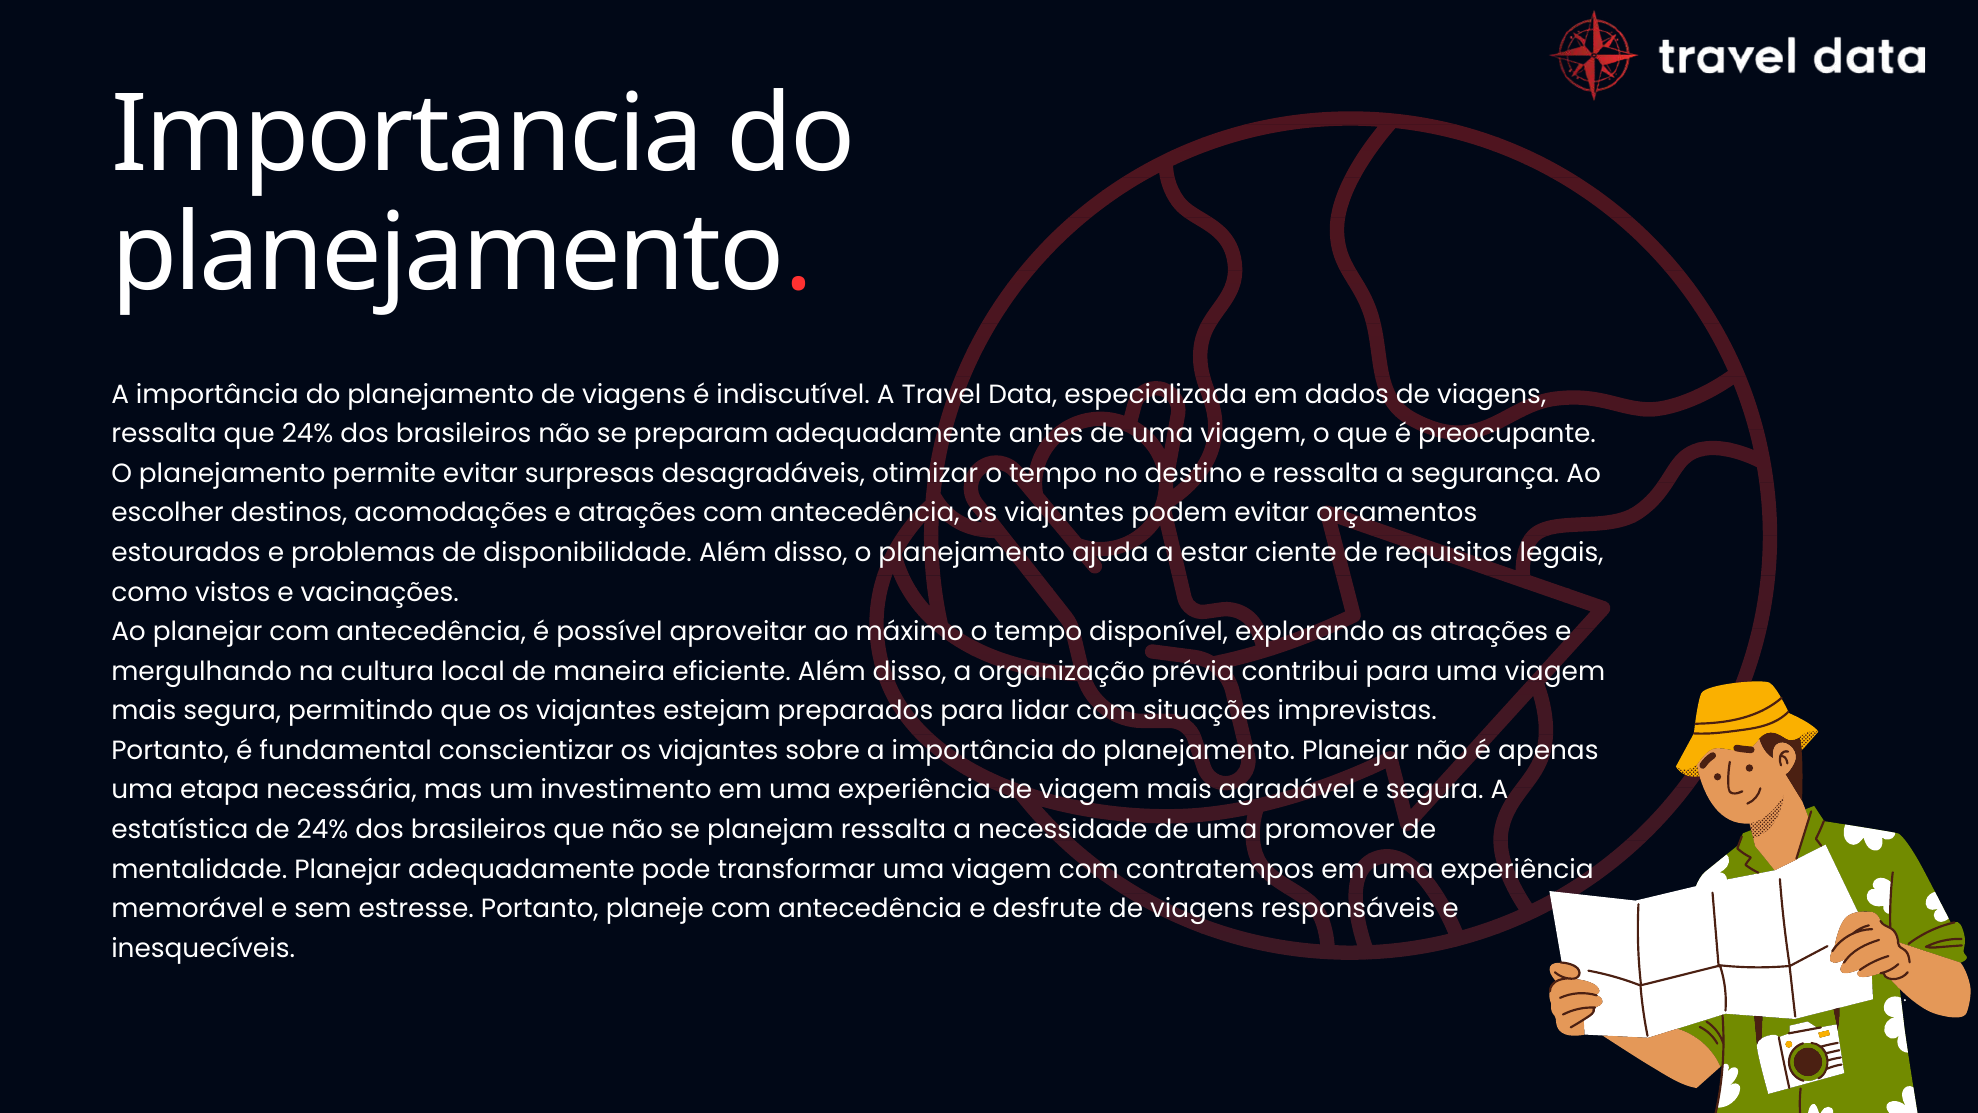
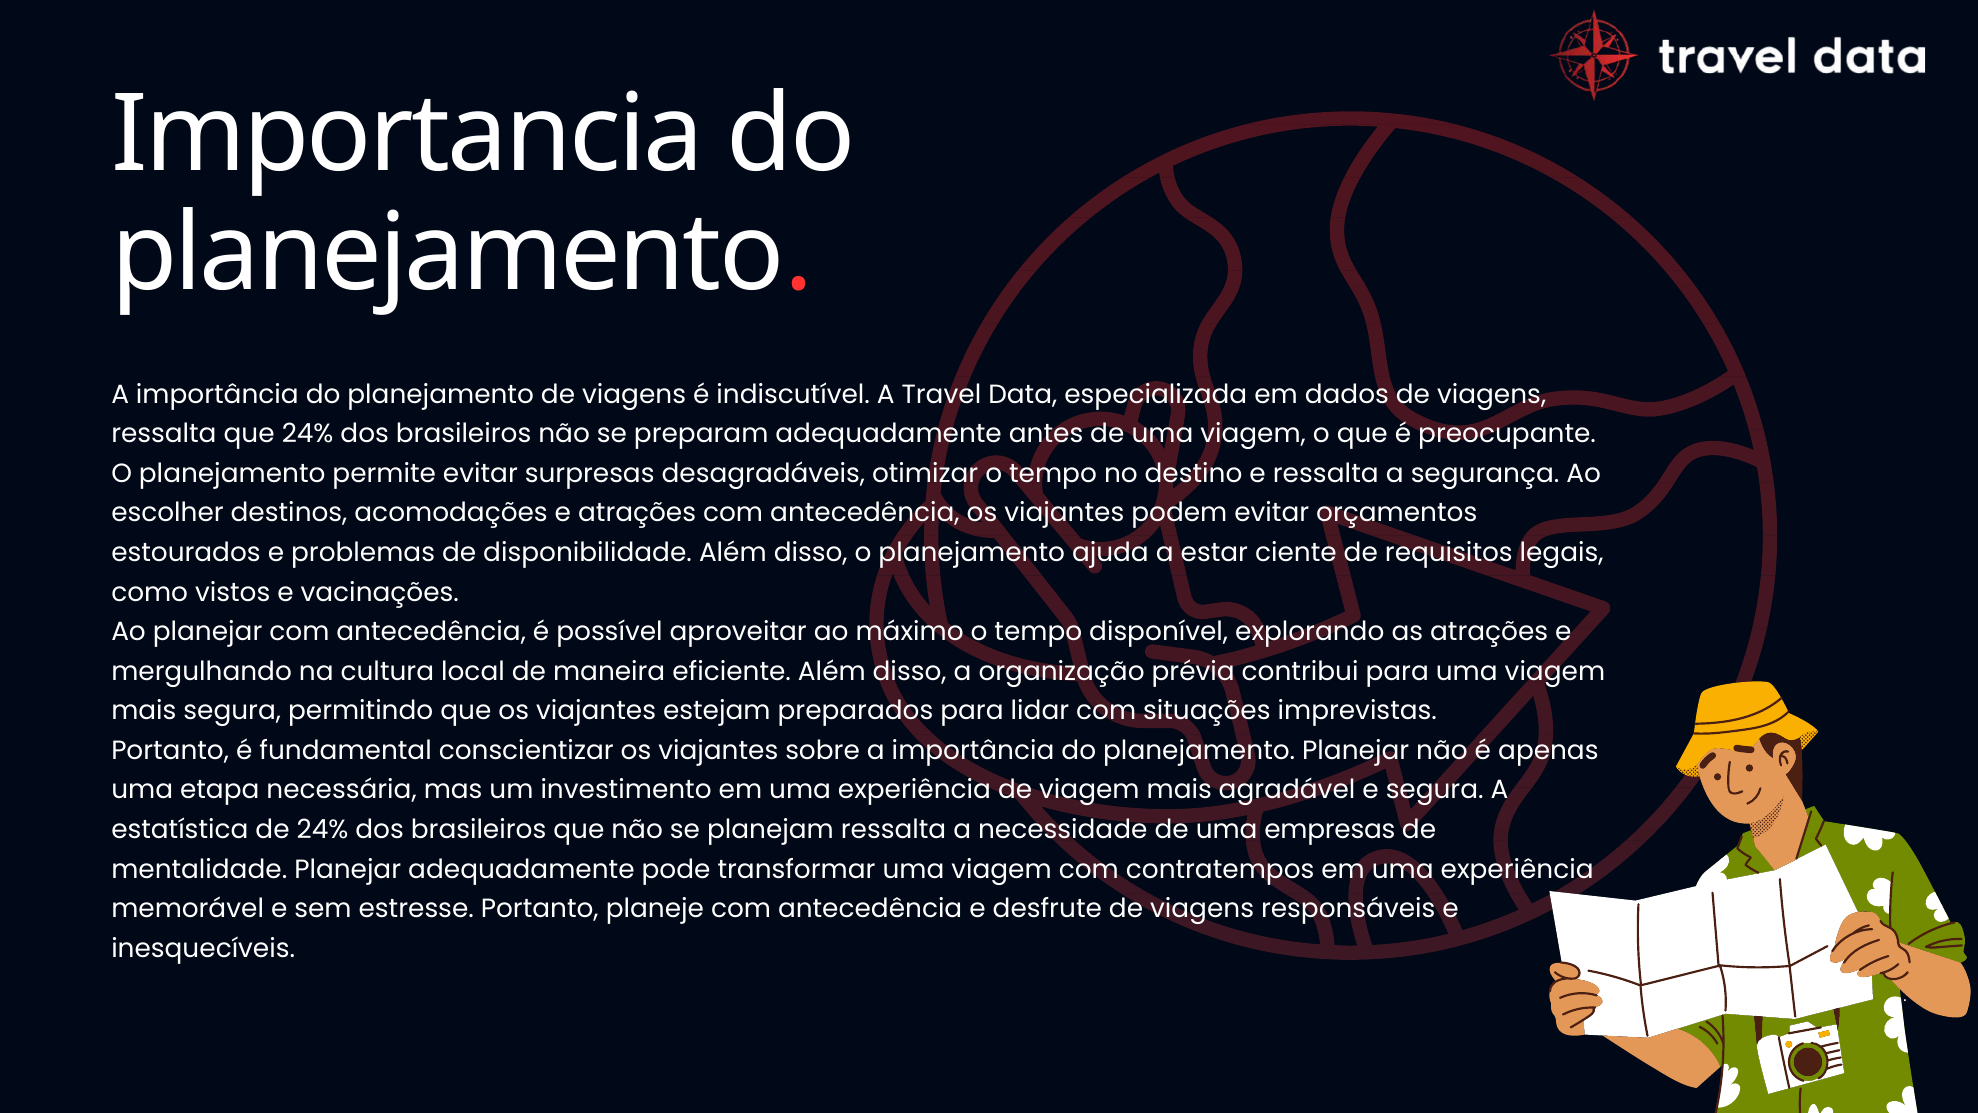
promover: promover -> empresas
